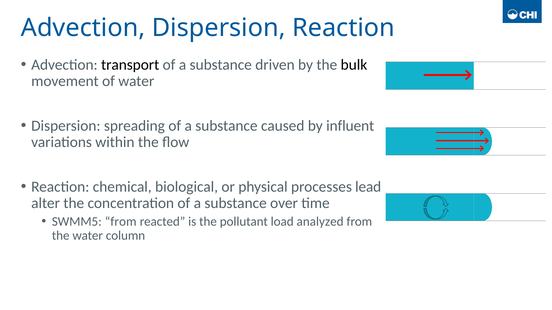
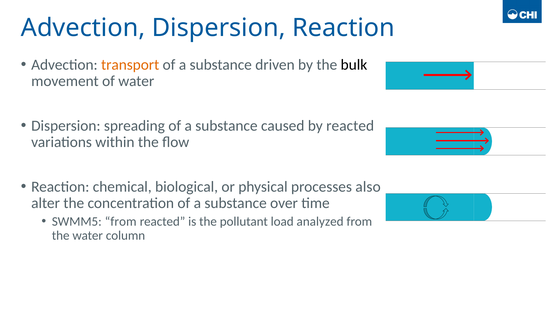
transport colour: black -> orange
by influent: influent -> reacted
lead: lead -> also
